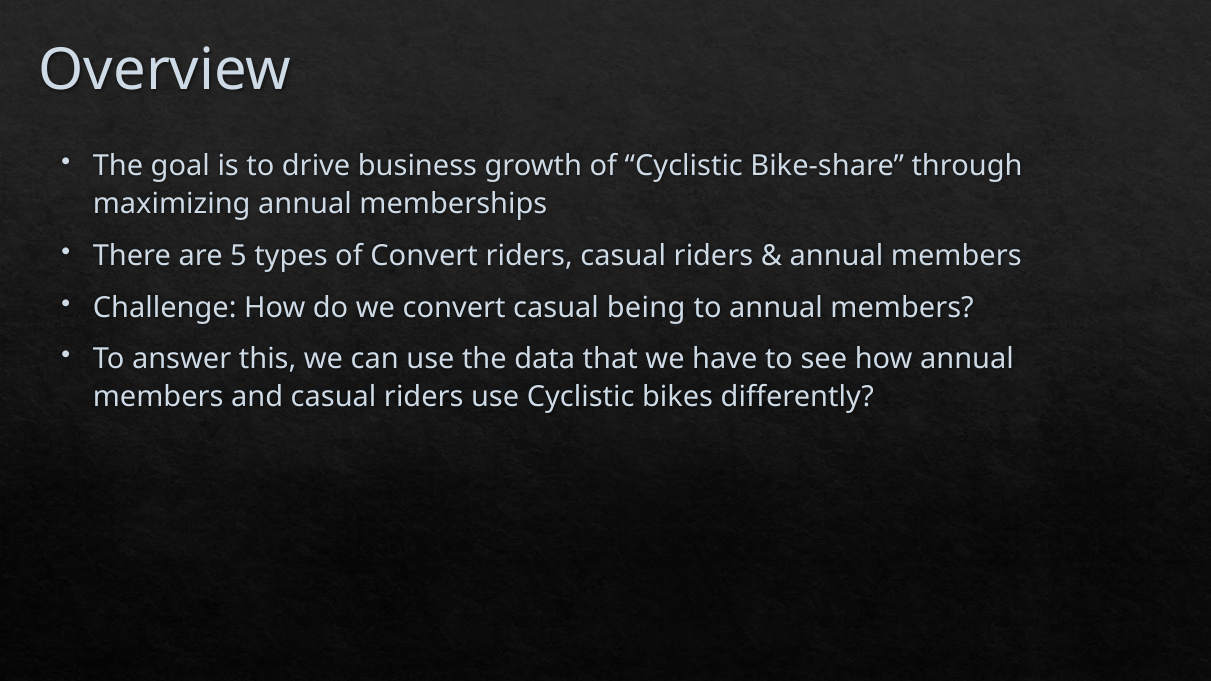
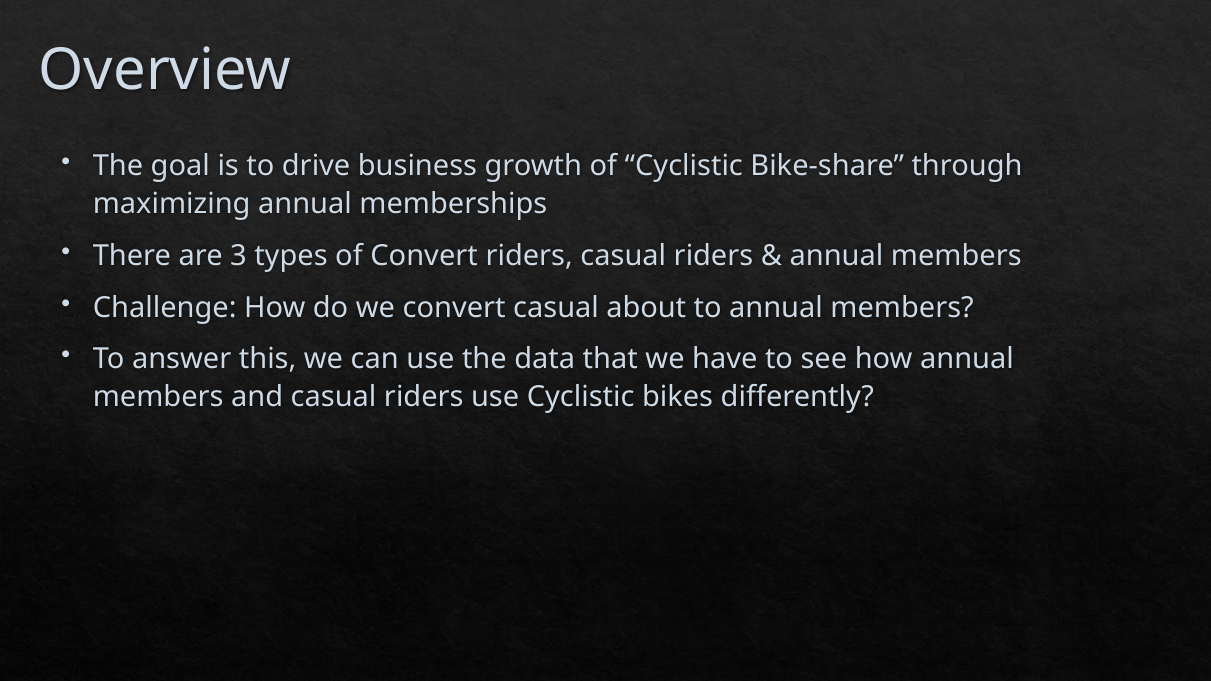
5: 5 -> 3
being: being -> about
